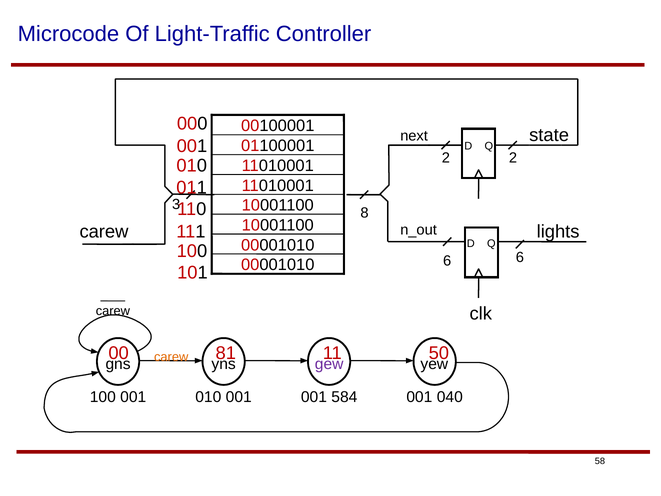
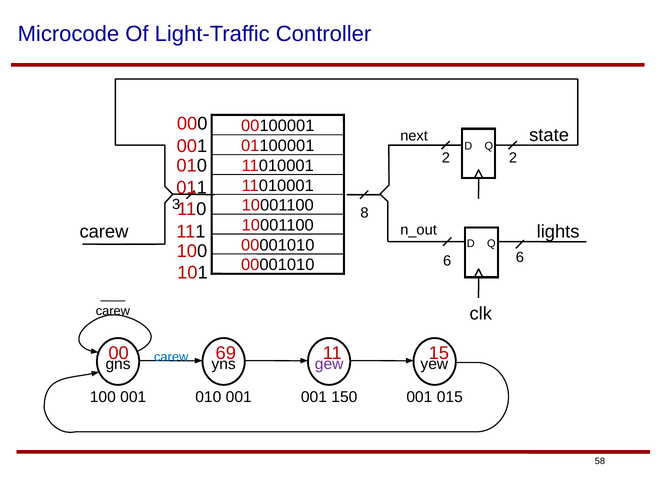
81: 81 -> 69
50: 50 -> 15
carew at (171, 357) colour: orange -> blue
584: 584 -> 150
040: 040 -> 015
